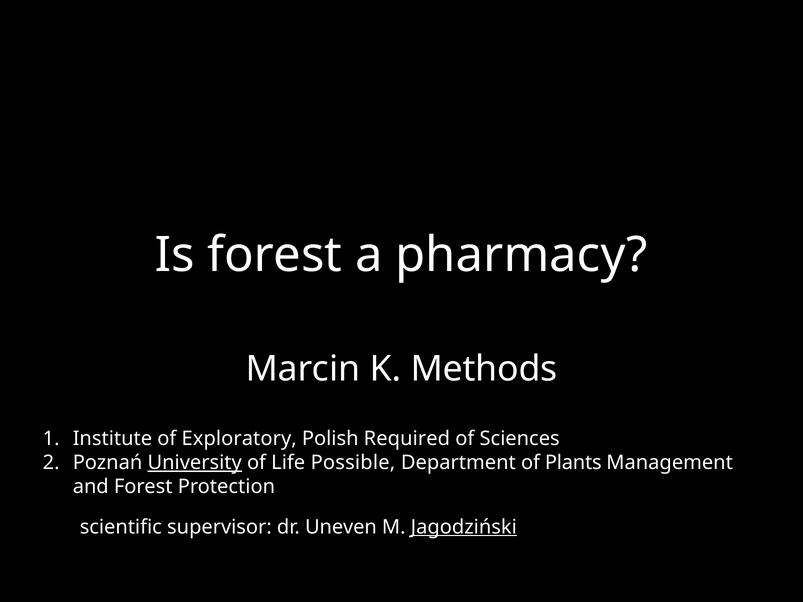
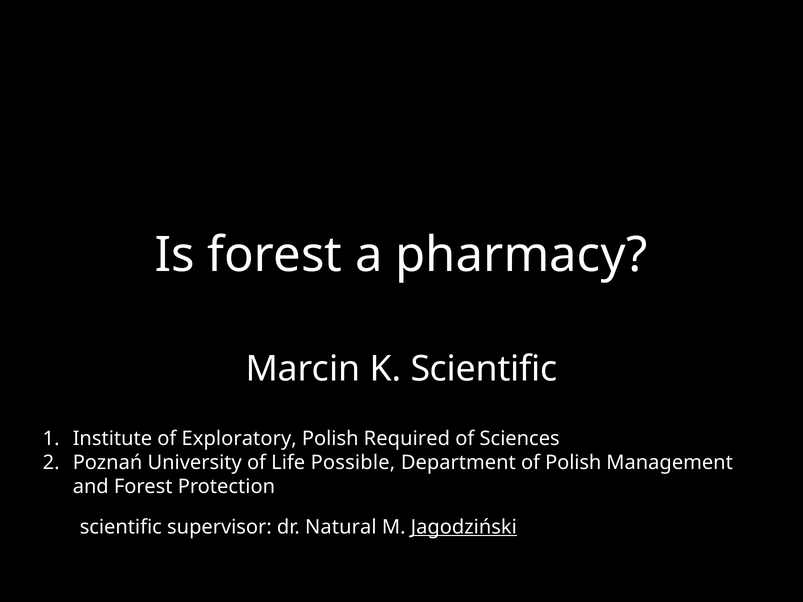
K Methods: Methods -> Scientific
University underline: present -> none
of Plants: Plants -> Polish
Uneven: Uneven -> Natural
